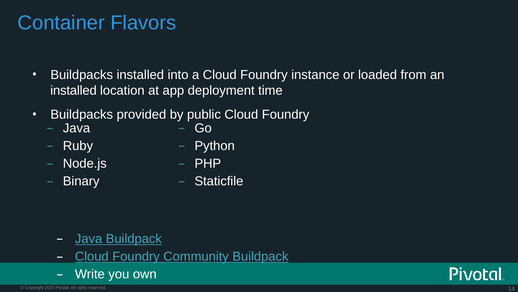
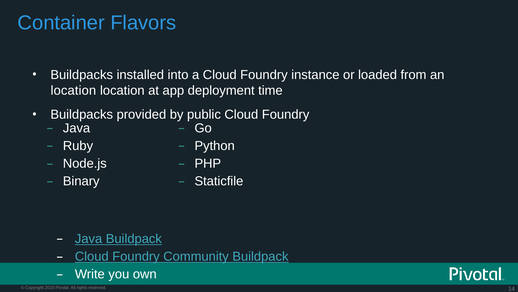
installed at (74, 90): installed -> location
